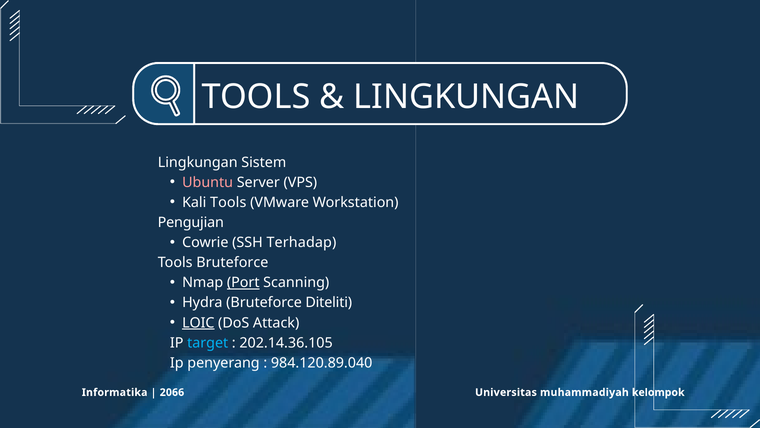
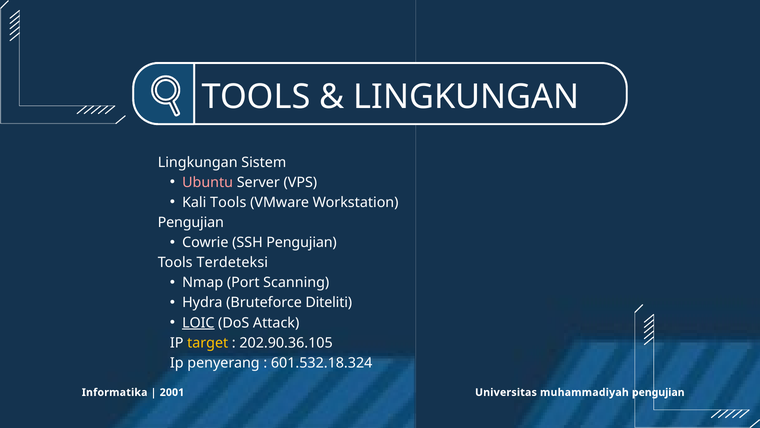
SSH Terhadap: Terhadap -> Pengujian
Tools Bruteforce: Bruteforce -> Terdeteksi
Port underline: present -> none
target colour: light blue -> yellow
202.14.36.105: 202.14.36.105 -> 202.90.36.105
984.120.89.040: 984.120.89.040 -> 601.532.18.324
2066: 2066 -> 2001
muhammadiyah kelompok: kelompok -> pengujian
